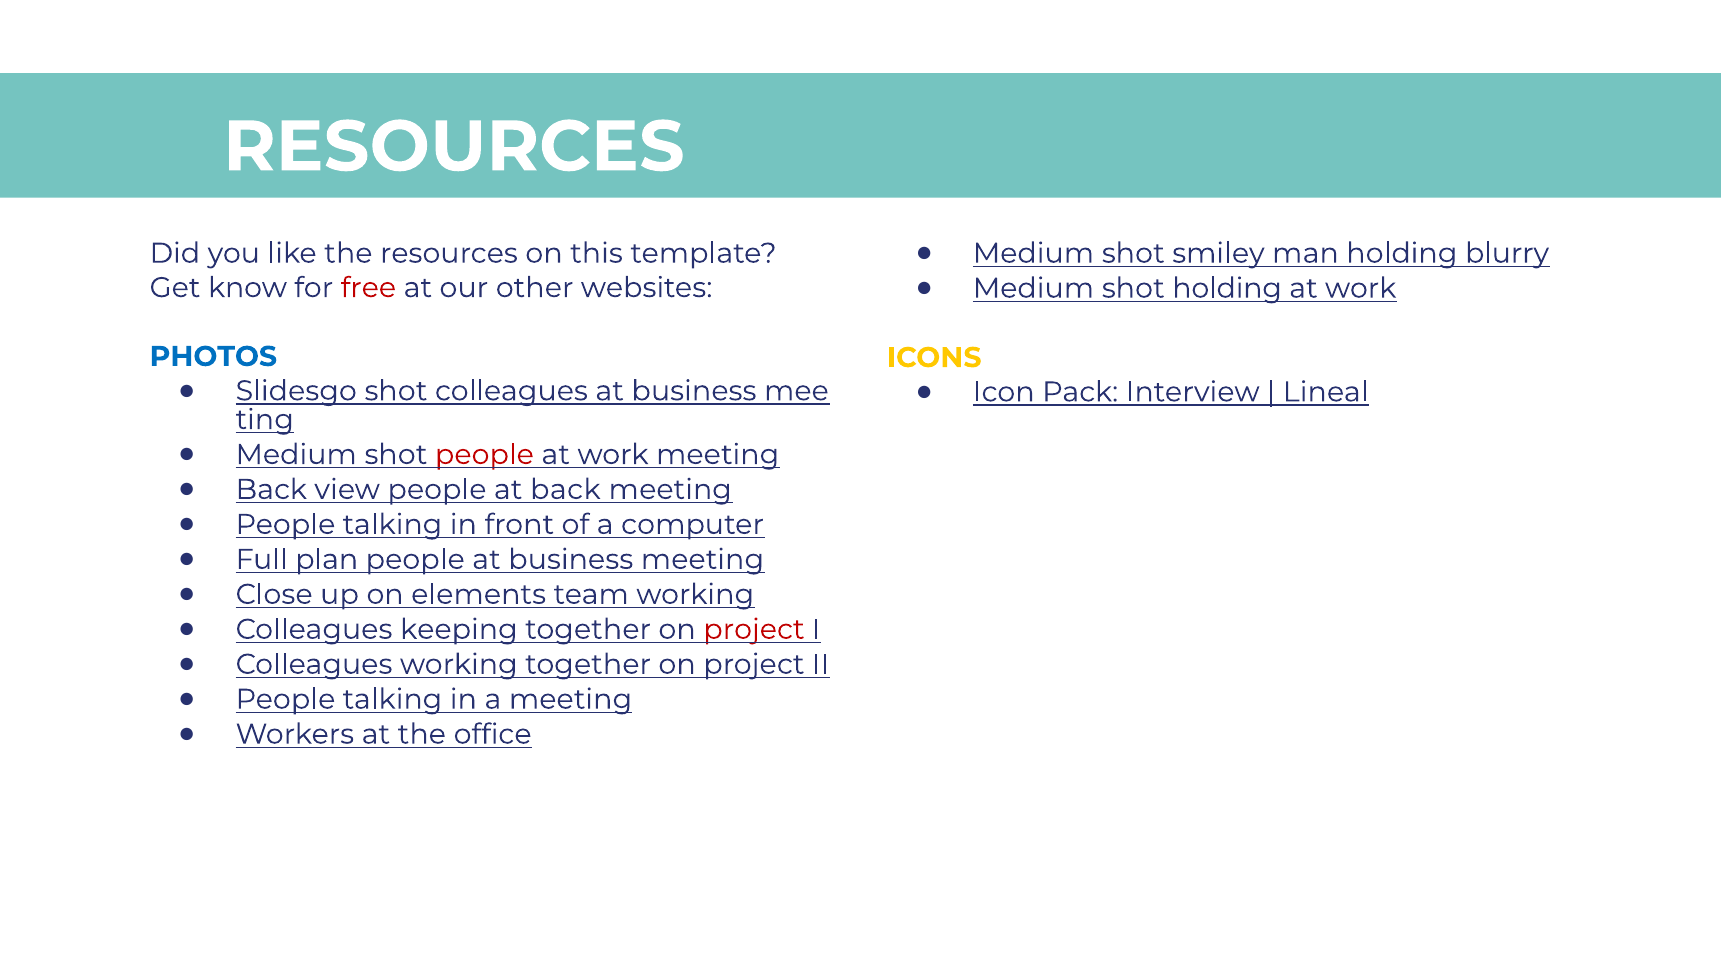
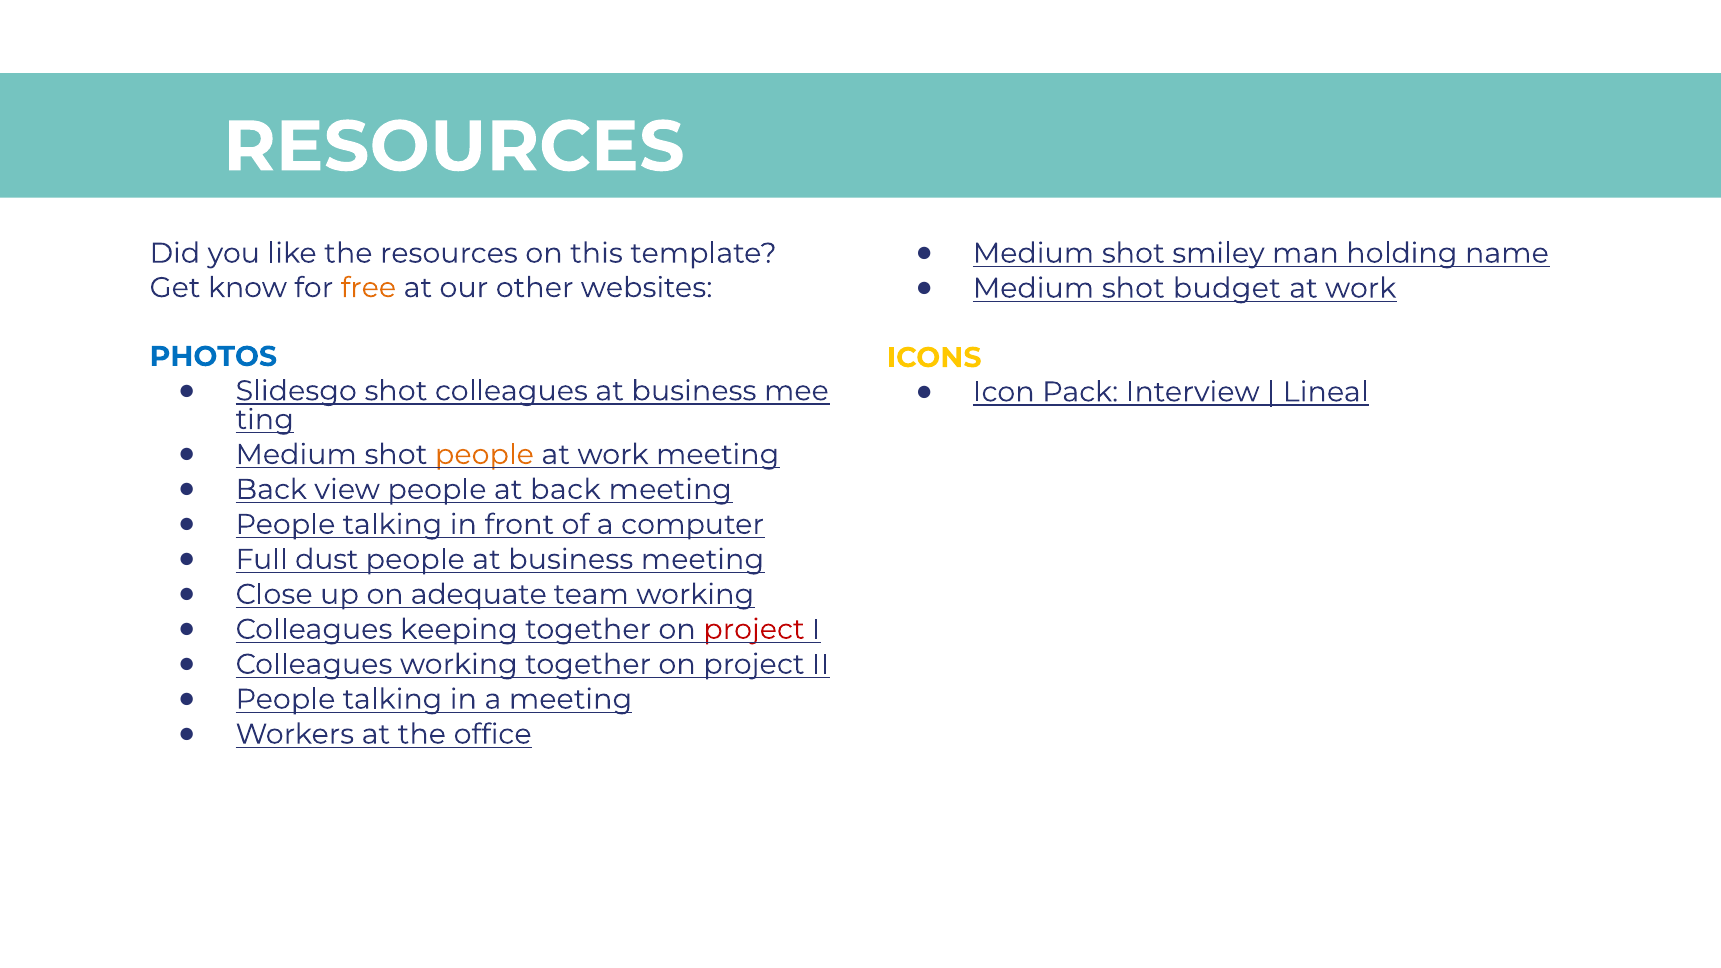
blurry: blurry -> name
shot holding: holding -> budget
free colour: red -> orange
people at (484, 455) colour: red -> orange
plan: plan -> dust
elements: elements -> adequate
